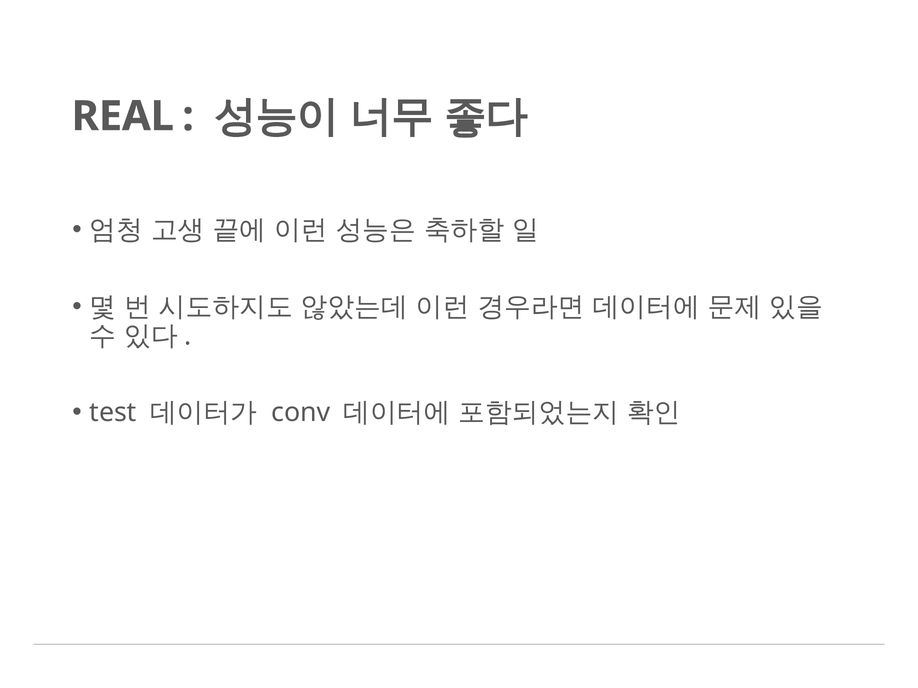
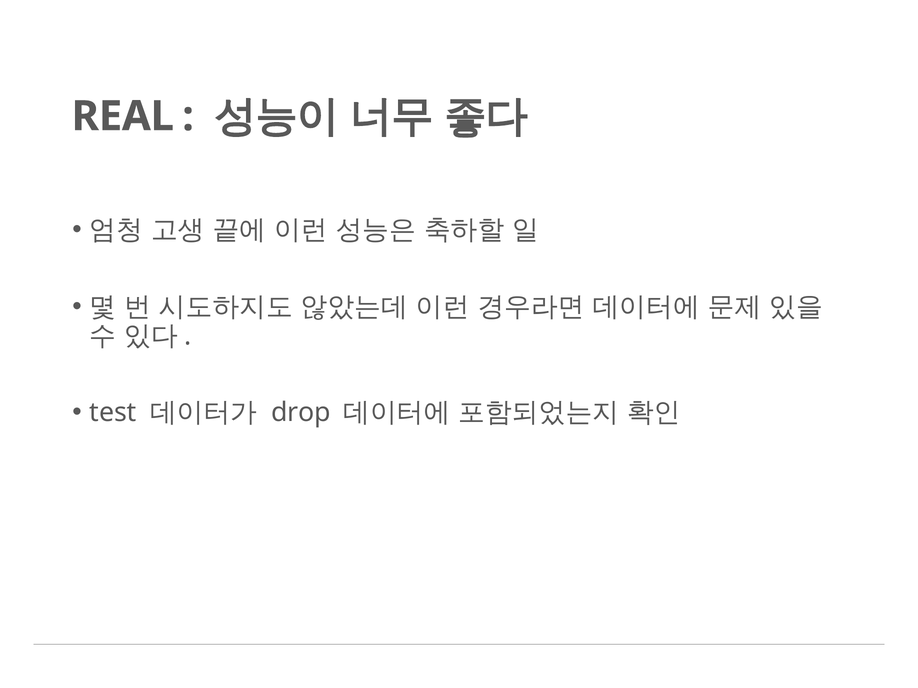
conv: conv -> drop
